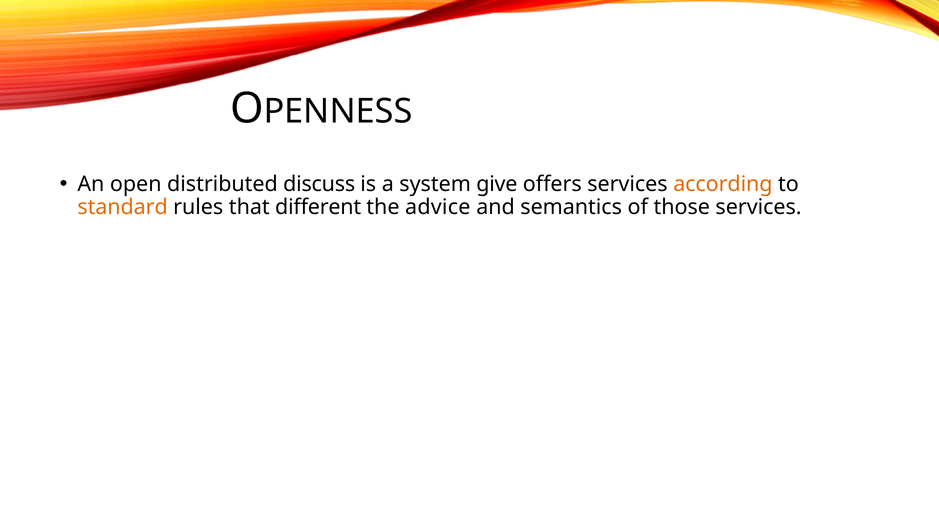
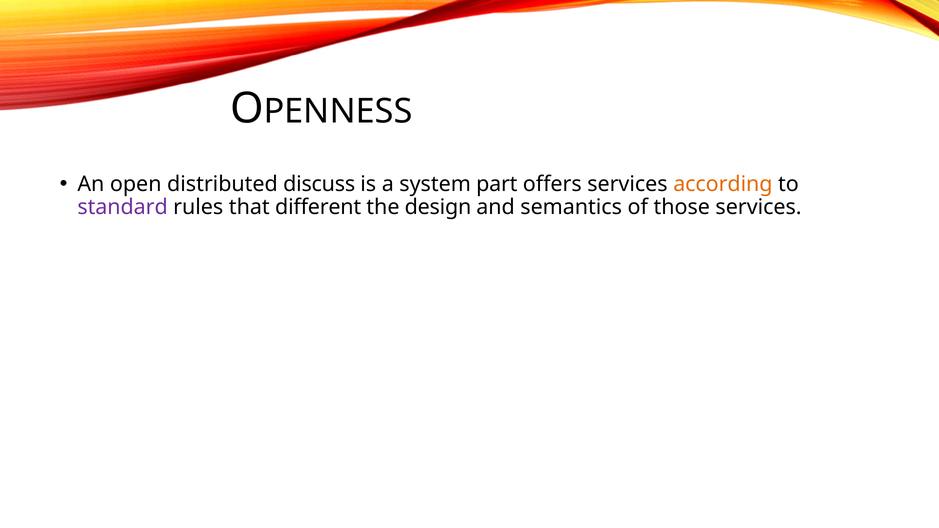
give: give -> part
standard colour: orange -> purple
advice: advice -> design
